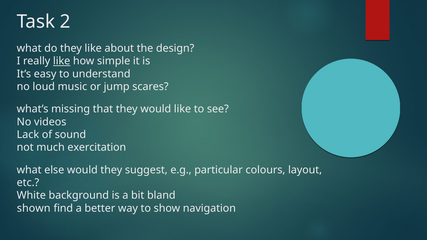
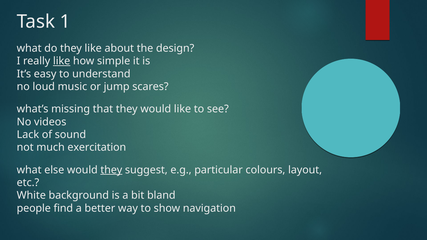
2: 2 -> 1
they at (111, 170) underline: none -> present
shown: shown -> people
